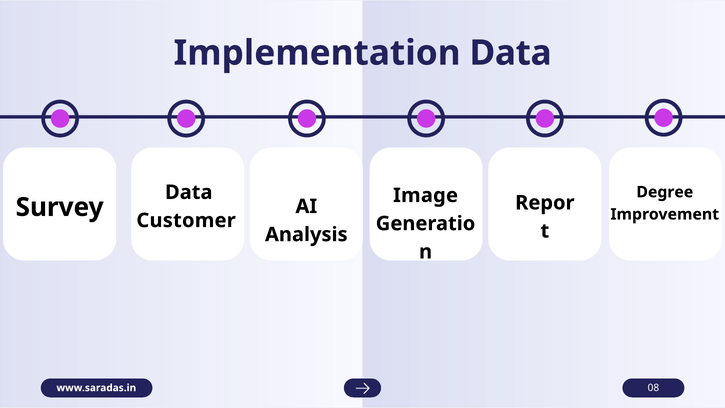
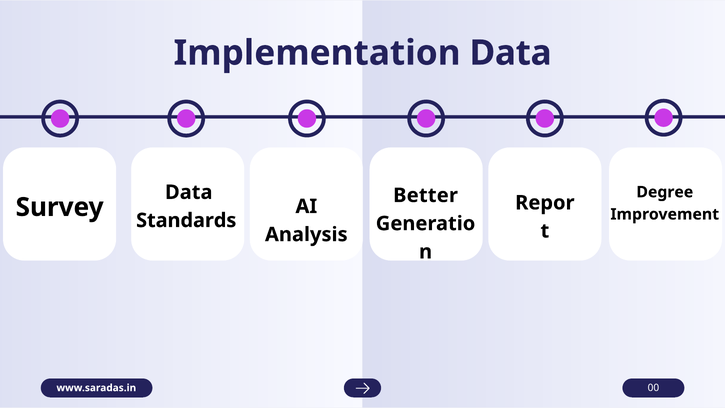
Image: Image -> Better
Customer: Customer -> Standards
08: 08 -> 00
